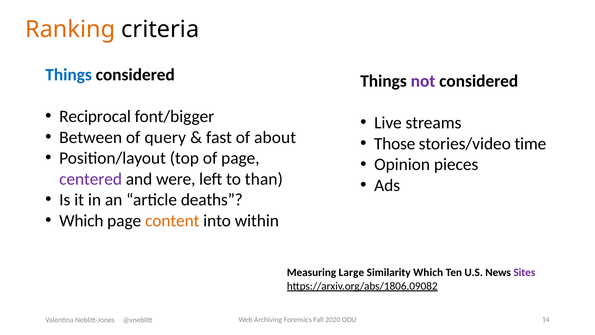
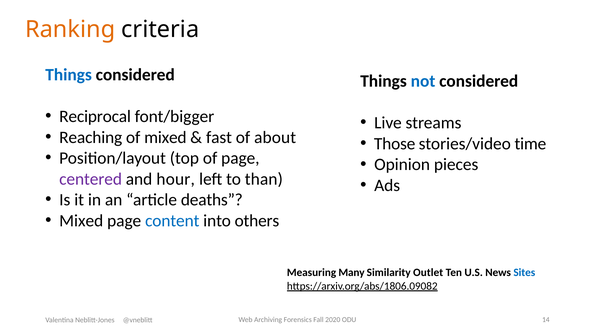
not colour: purple -> blue
Between: Between -> Reaching
of query: query -> mixed
were: were -> hour
Which at (81, 221): Which -> Mixed
content colour: orange -> blue
within: within -> others
Large: Large -> Many
Similarity Which: Which -> Outlet
Sites colour: purple -> blue
